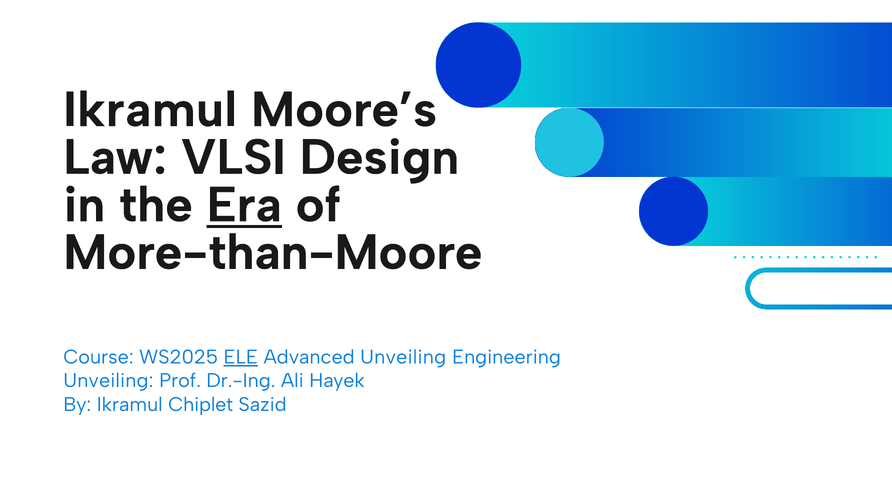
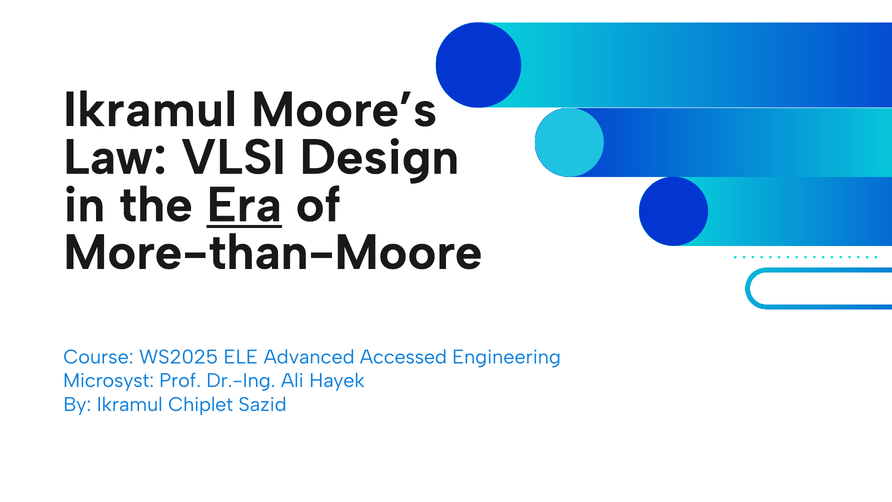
ELE underline: present -> none
Advanced Unveiling: Unveiling -> Accessed
Unveiling at (108, 381): Unveiling -> Microsyst
